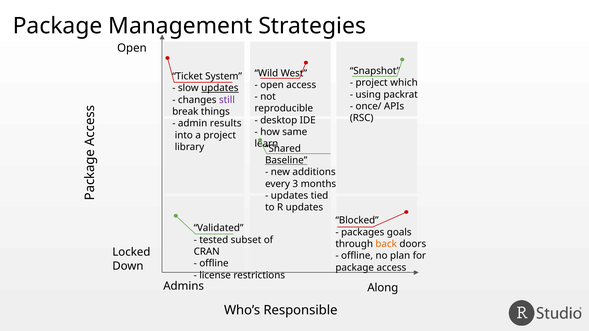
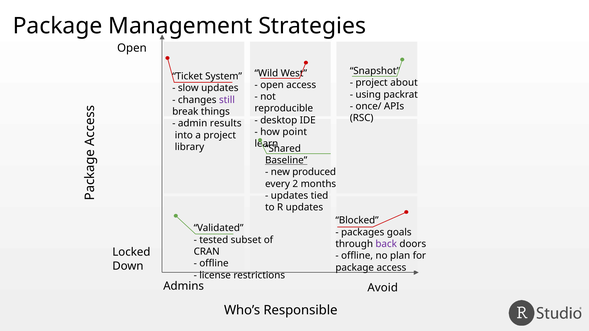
which: which -> about
updates at (220, 88) underline: present -> none
same: same -> point
additions: additions -> produced
3: 3 -> 2
back colour: orange -> purple
Along: Along -> Avoid
